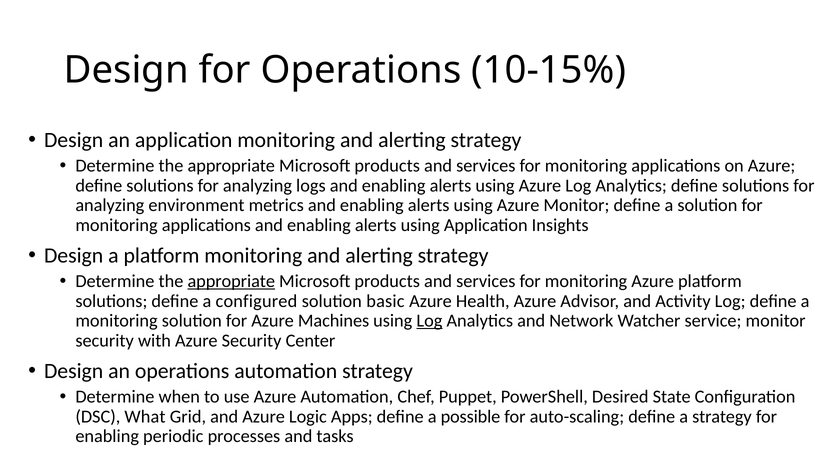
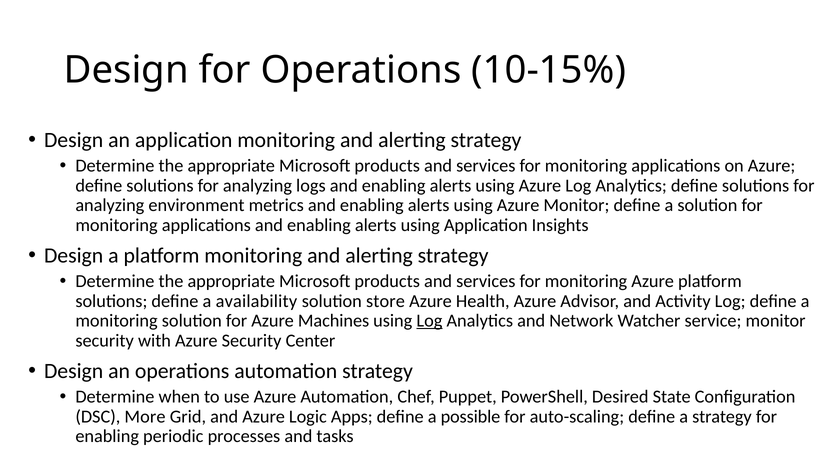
appropriate at (231, 281) underline: present -> none
configured: configured -> availability
basic: basic -> store
What: What -> More
